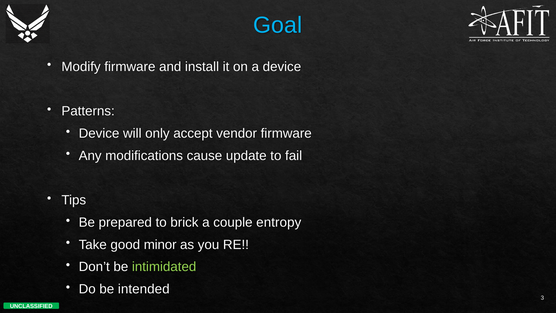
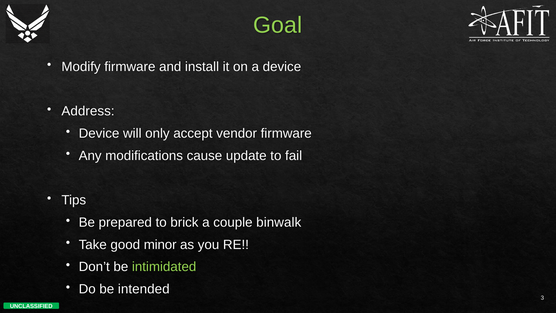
Goal colour: light blue -> light green
Patterns: Patterns -> Address
entropy: entropy -> binwalk
